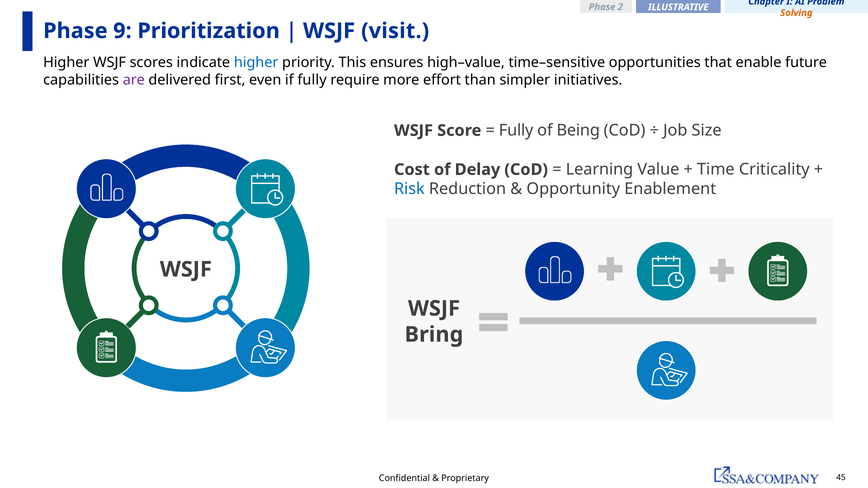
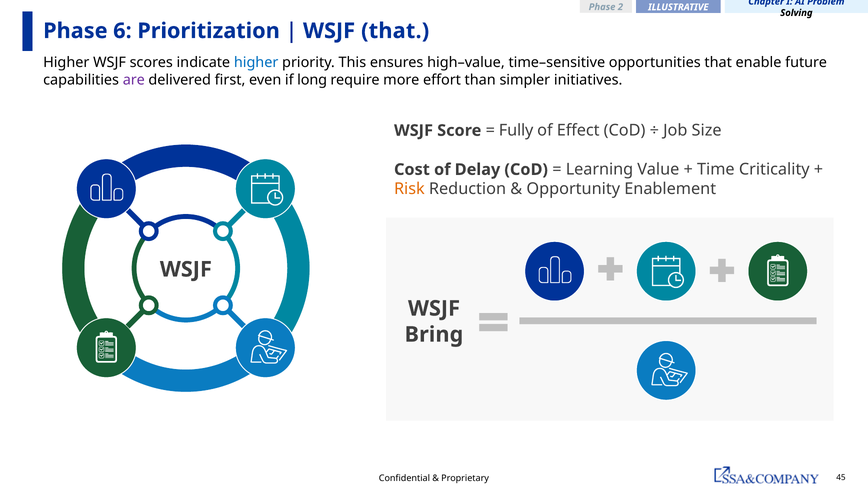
Solving colour: orange -> black
9: 9 -> 6
WSJF visit: visit -> that
if fully: fully -> long
Being: Being -> Effect
Risk colour: blue -> orange
